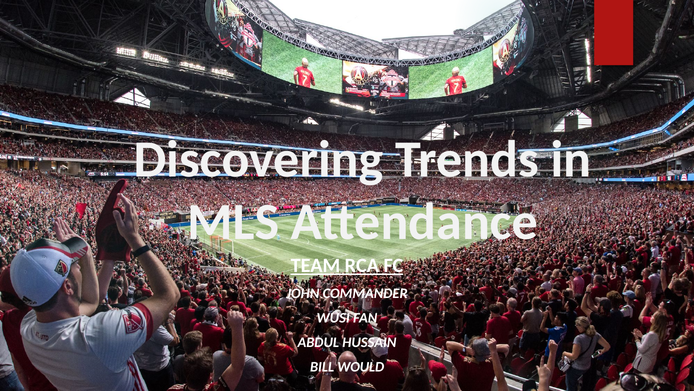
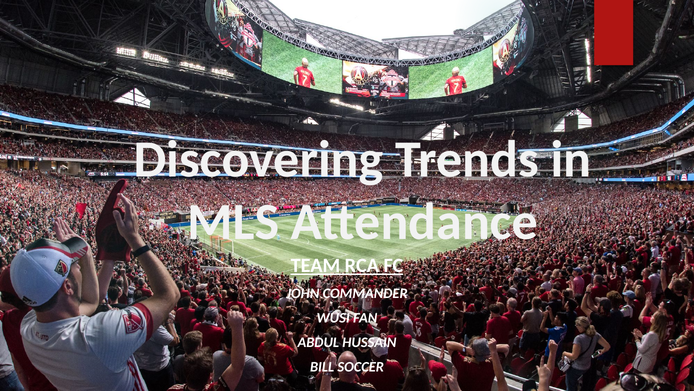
WOULD: WOULD -> SOCCER
